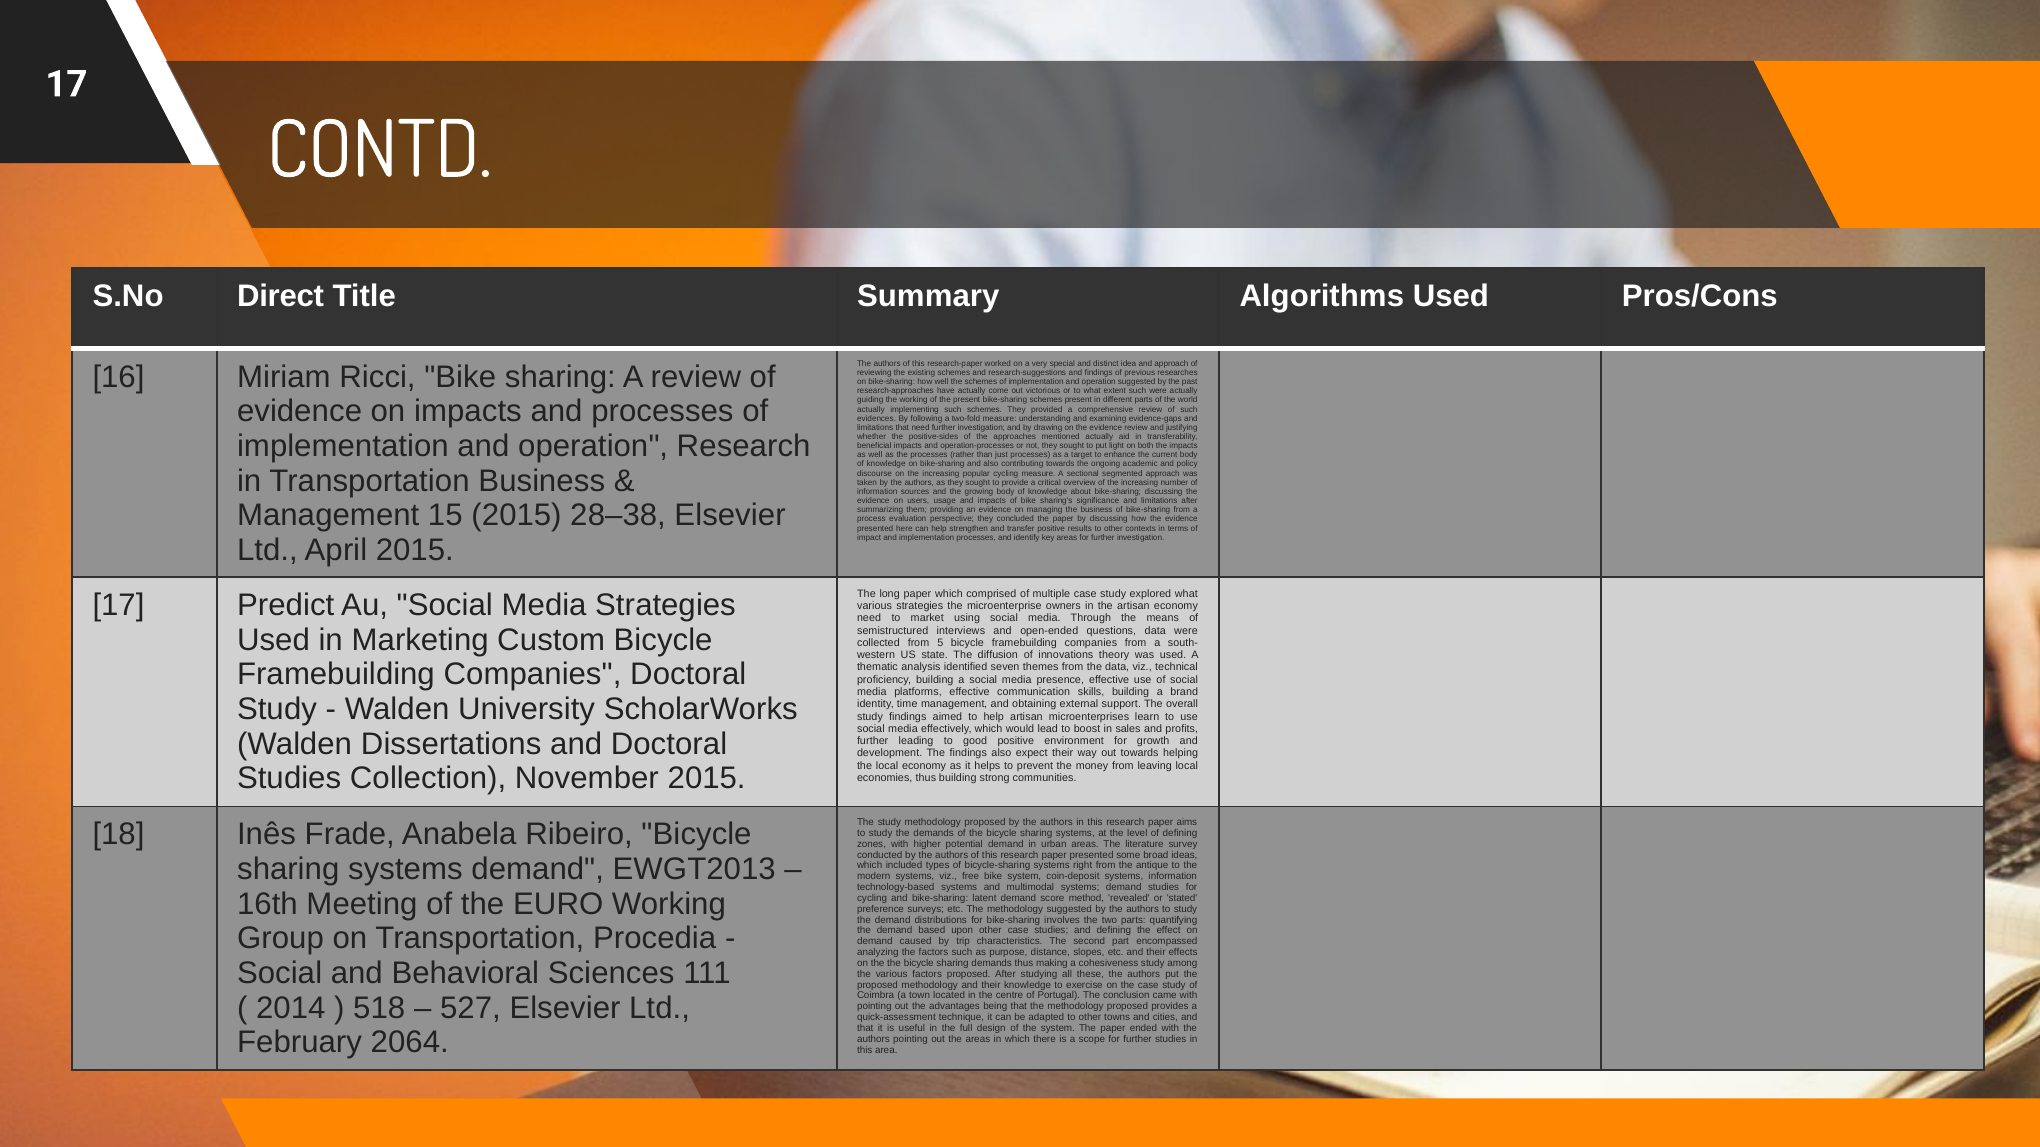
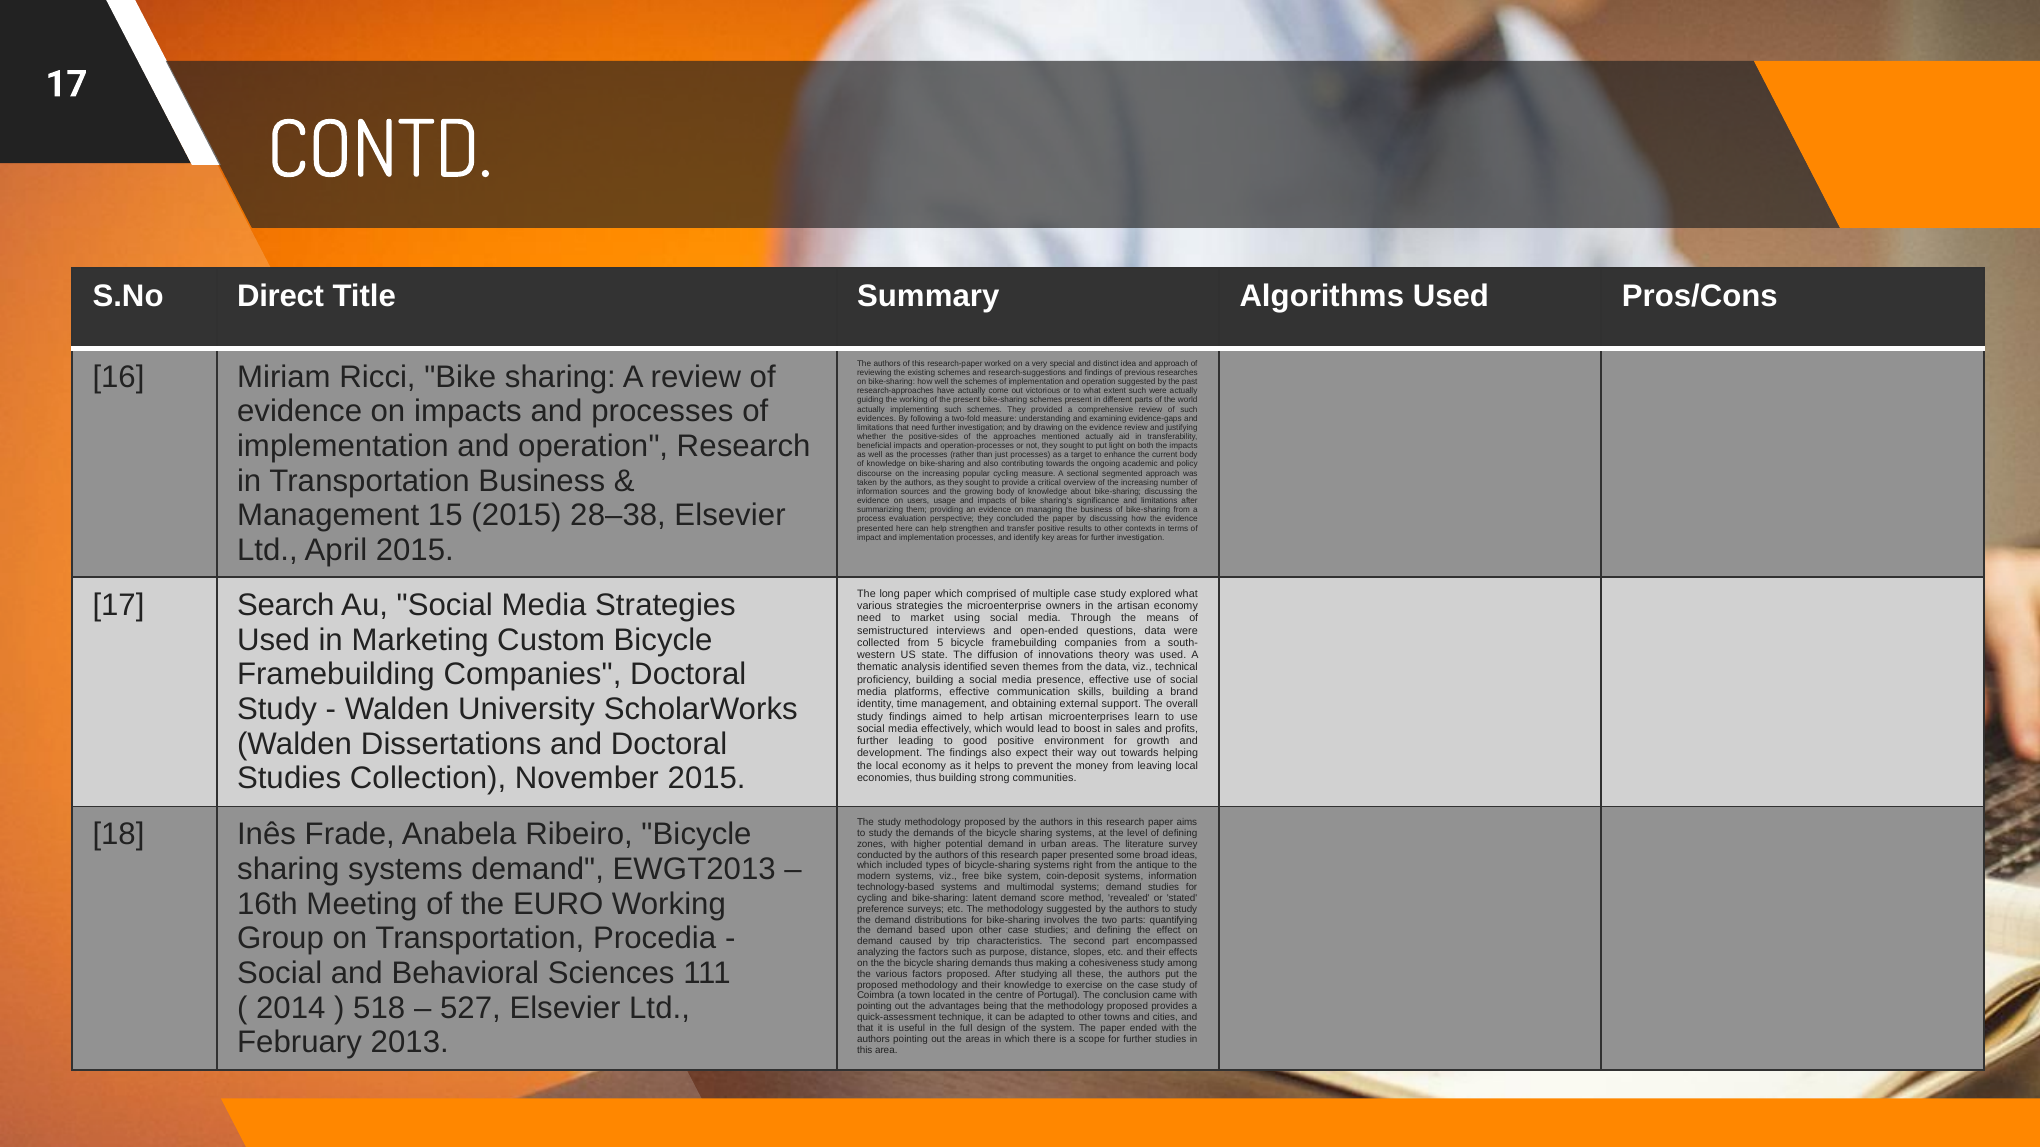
Predict: Predict -> Search
2064: 2064 -> 2013
